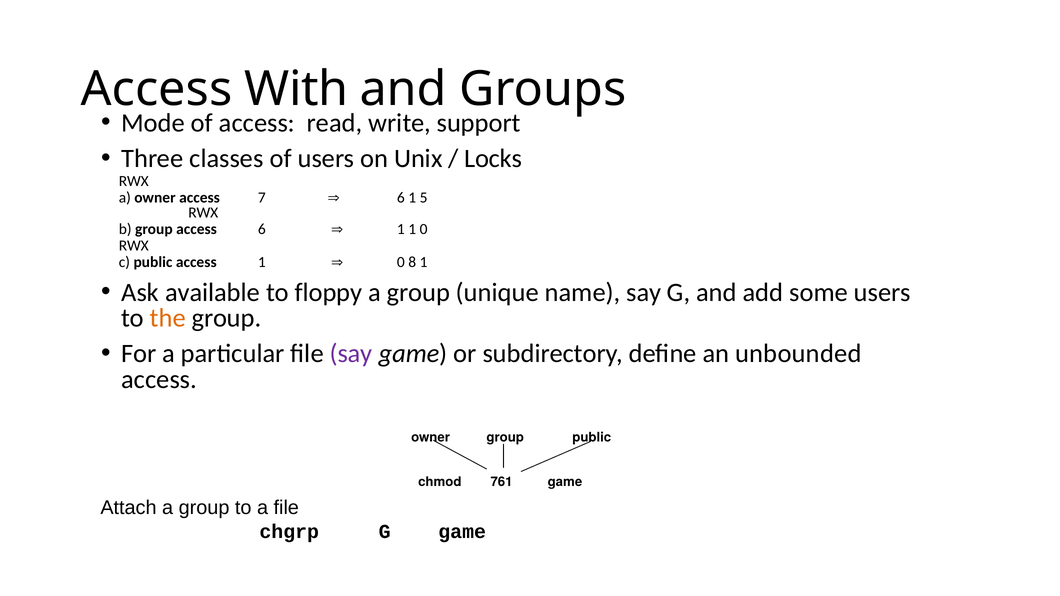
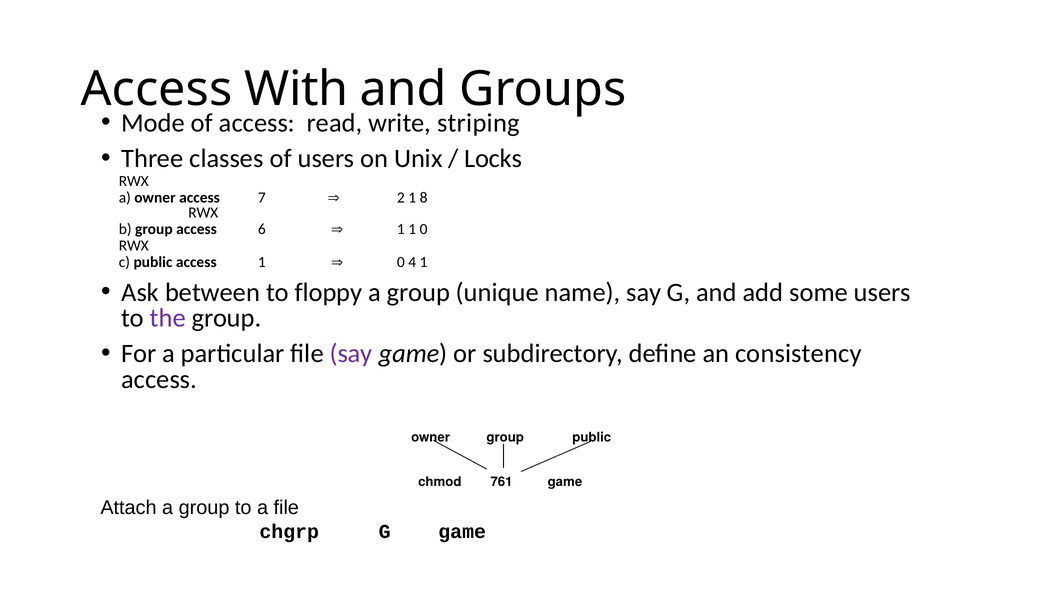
support: support -> striping
6 at (401, 198): 6 -> 2
5: 5 -> 8
8: 8 -> 4
available: available -> between
the colour: orange -> purple
unbounded: unbounded -> consistency
